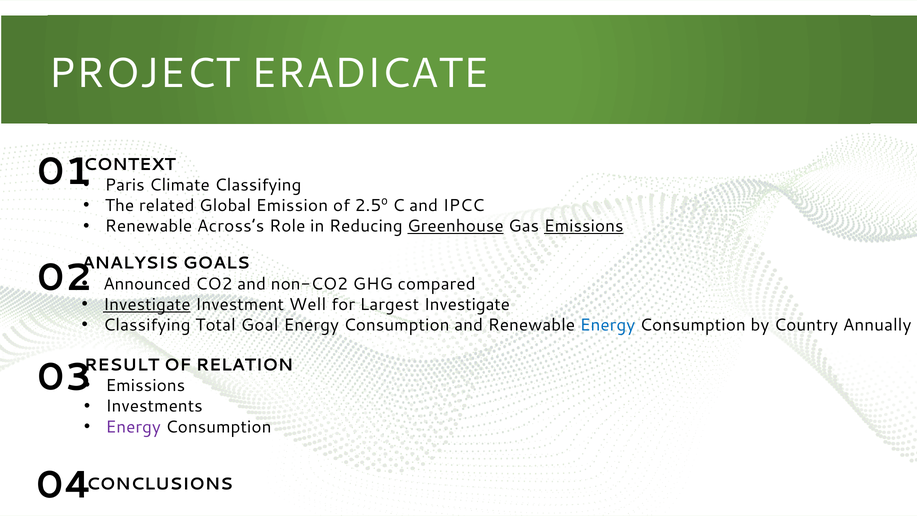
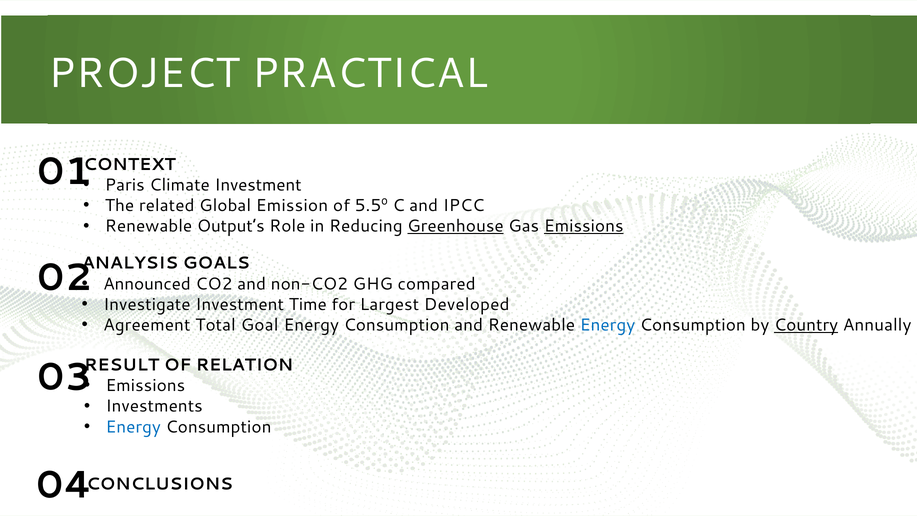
ERADICATE: ERADICATE -> PRACTICAL
Climate Classifying: Classifying -> Investment
2.5º: 2.5º -> 5.5º
Across’s: Across’s -> Output’s
Investigate at (147, 304) underline: present -> none
Well: Well -> Time
Largest Investigate: Investigate -> Developed
Classifying at (147, 325): Classifying -> Agreement
Country underline: none -> present
Energy at (133, 427) colour: purple -> blue
